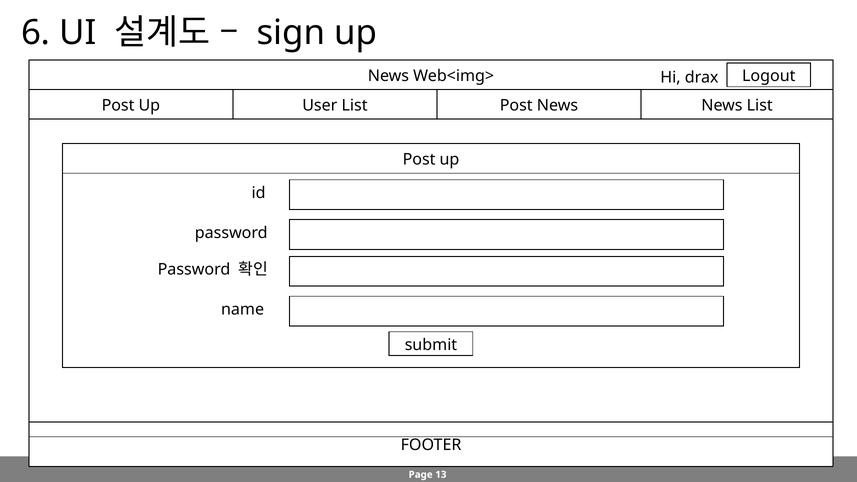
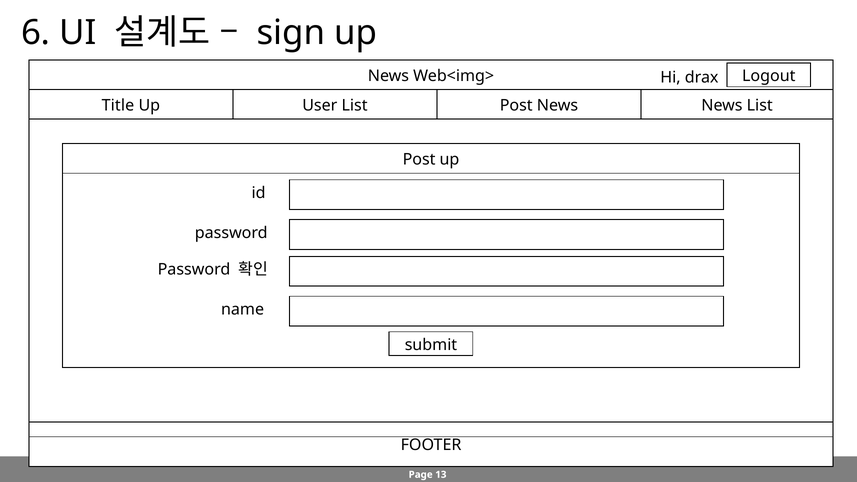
Post at (118, 106): Post -> Title
